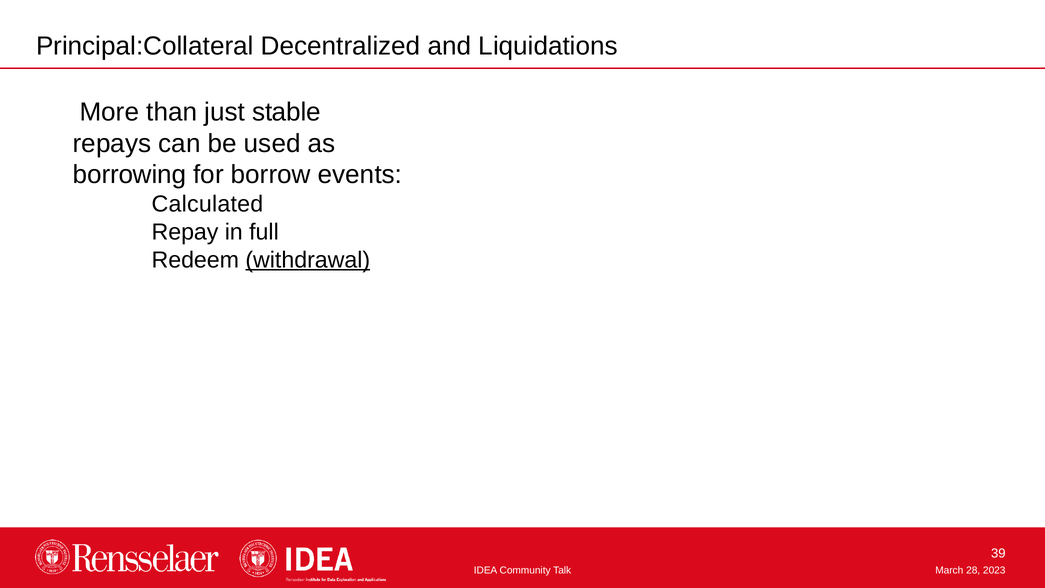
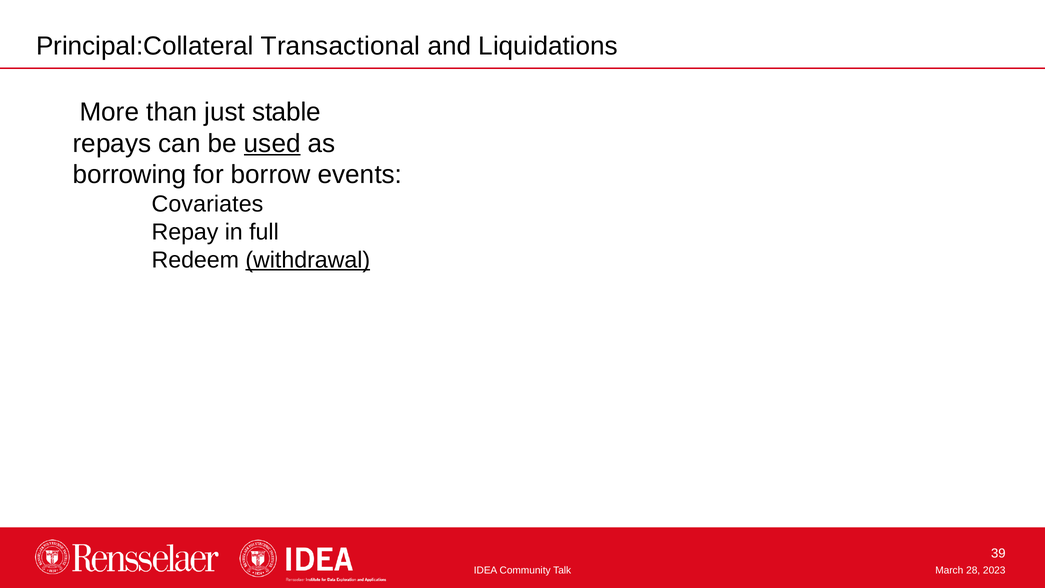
Decentralized: Decentralized -> Transactional
used underline: none -> present
Calculated: Calculated -> Covariates
